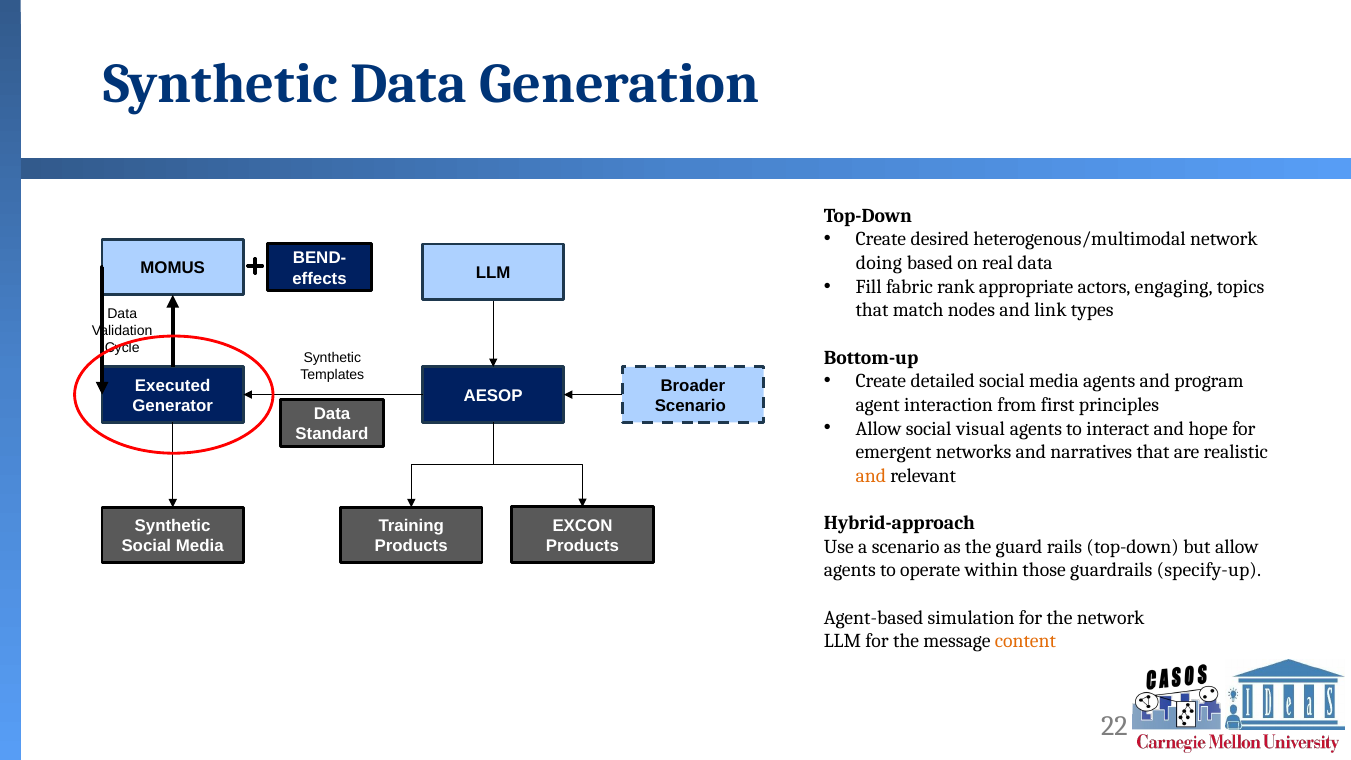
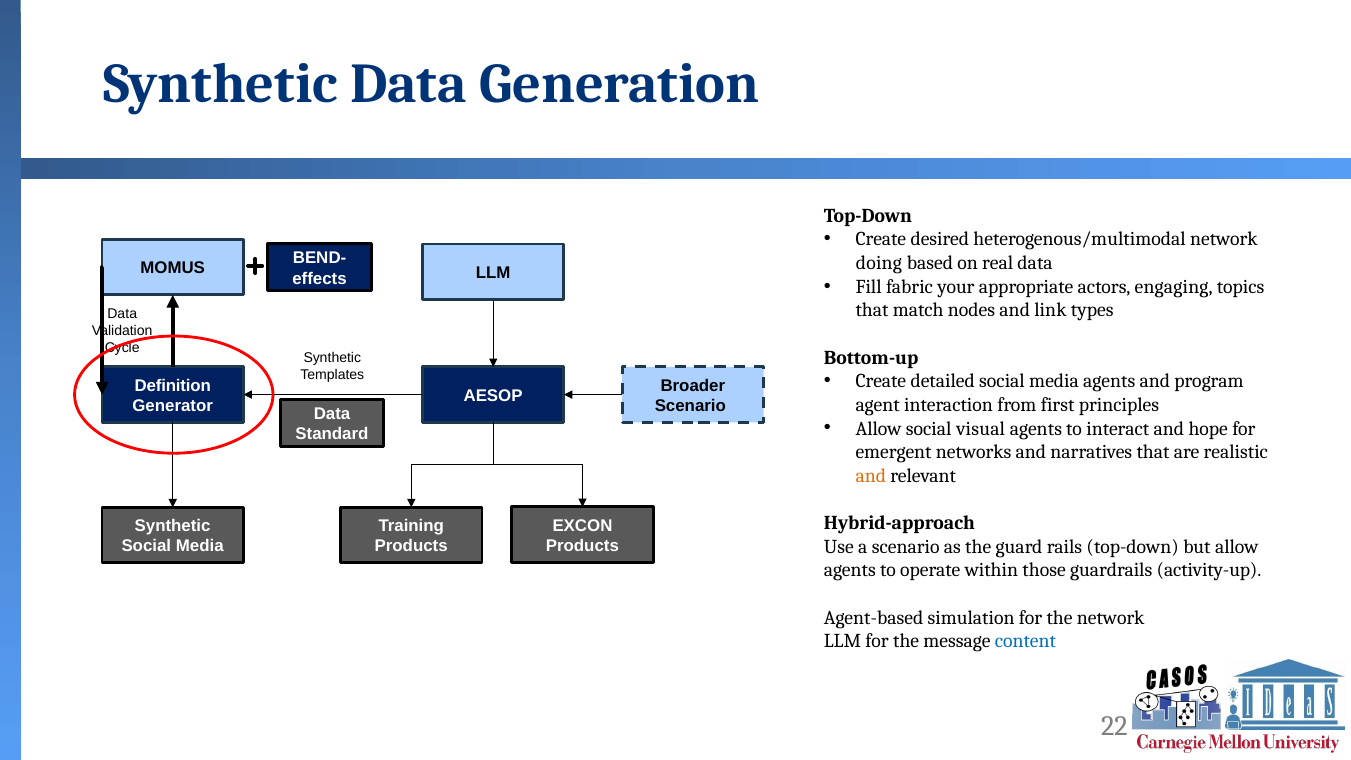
rank: rank -> your
Executed: Executed -> Definition
specify-up: specify-up -> activity-up
content colour: orange -> blue
